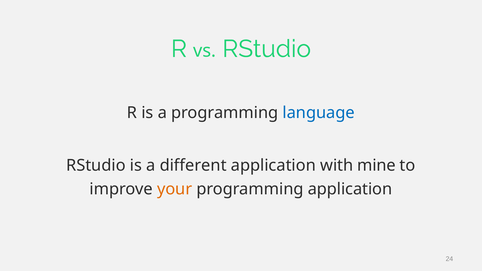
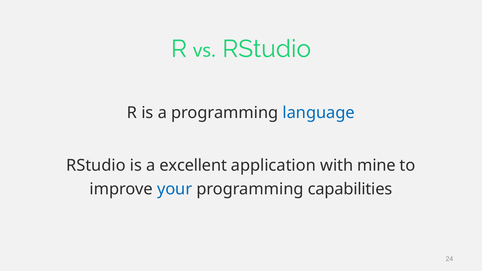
different: different -> excellent
your colour: orange -> blue
programming application: application -> capabilities
